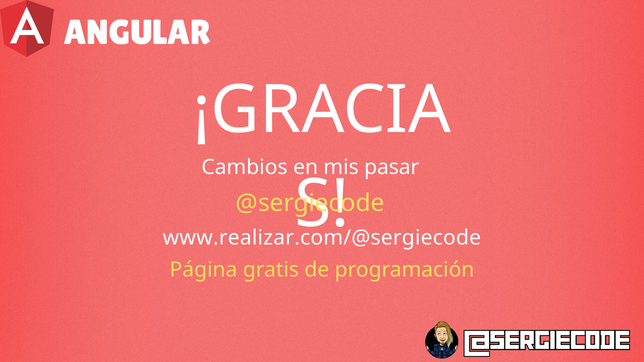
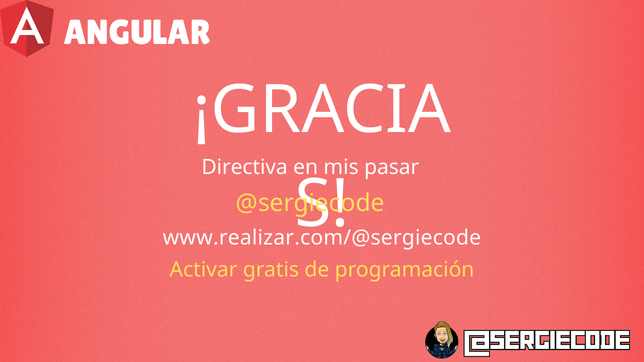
Cambios: Cambios -> Directiva
Página: Página -> Activar
